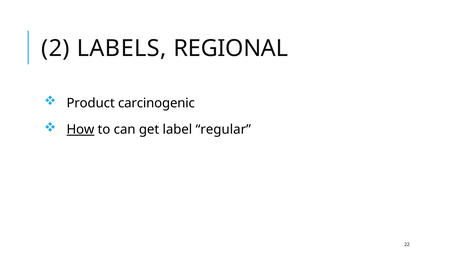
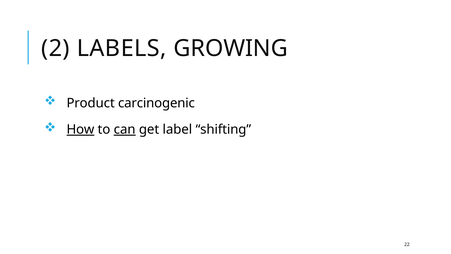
REGIONAL: REGIONAL -> GROWING
can underline: none -> present
regular: regular -> shifting
